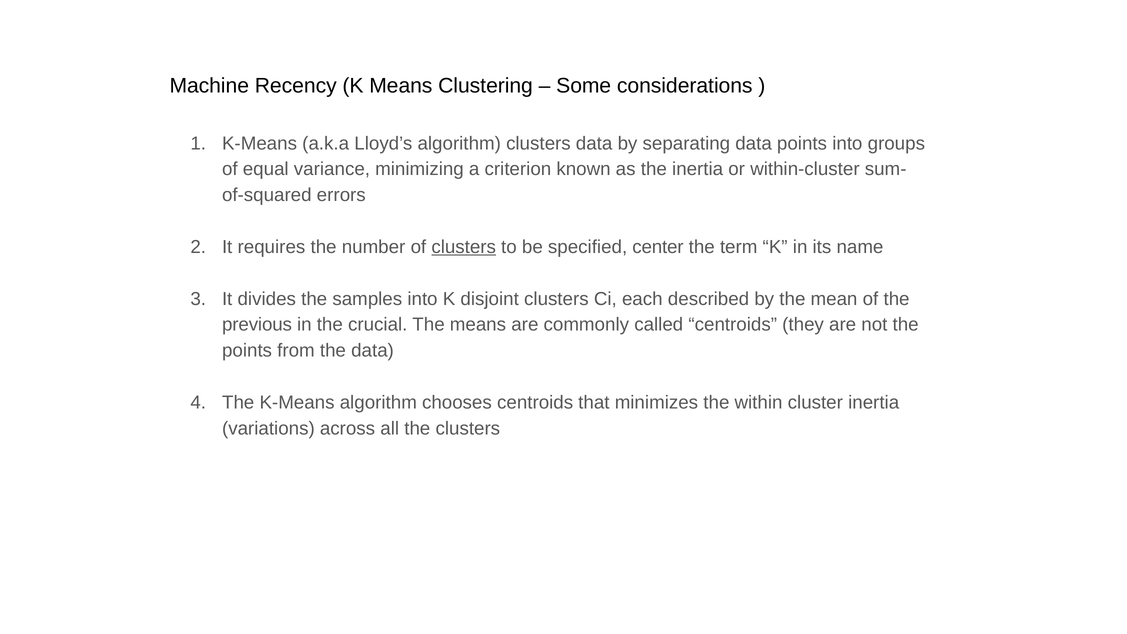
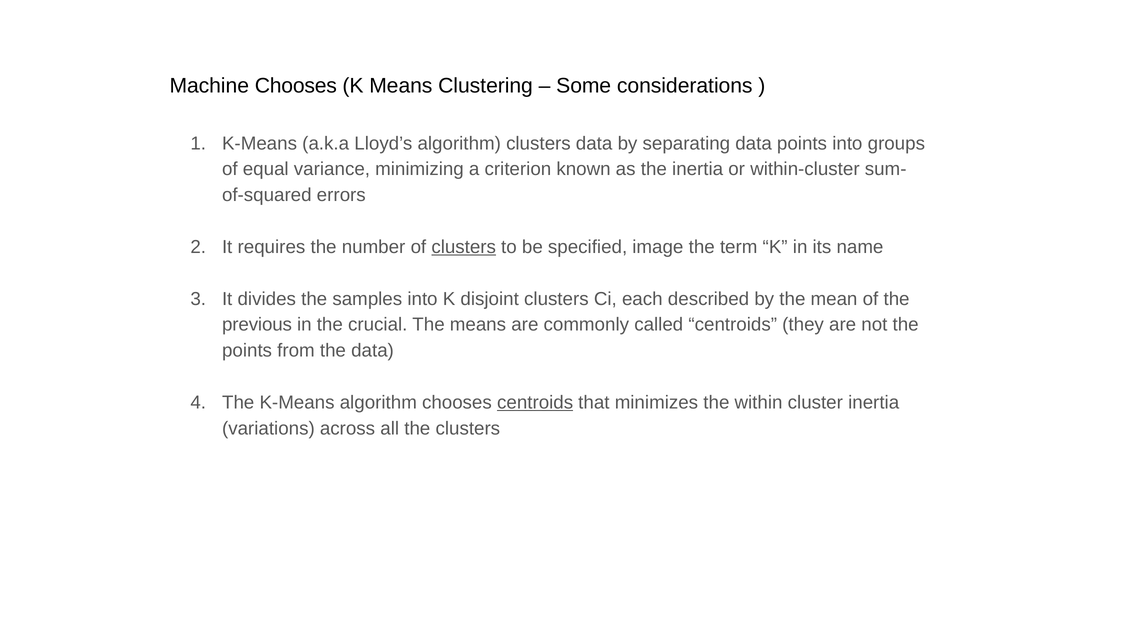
Machine Recency: Recency -> Chooses
center: center -> image
centroids at (535, 402) underline: none -> present
